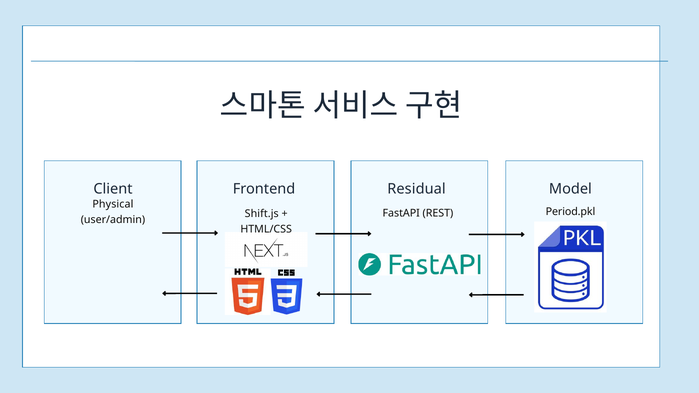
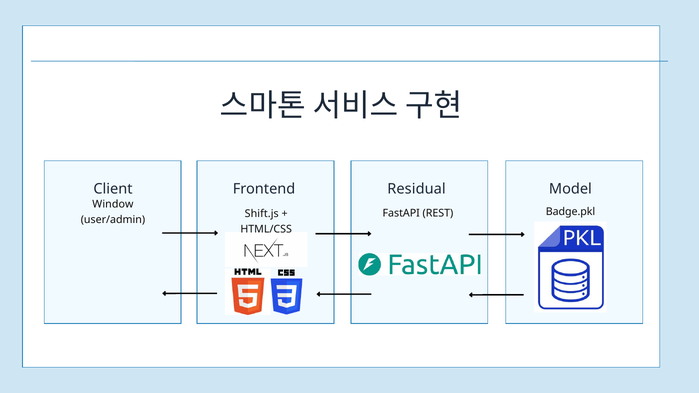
Physical: Physical -> Window
Period.pkl: Period.pkl -> Badge.pkl
